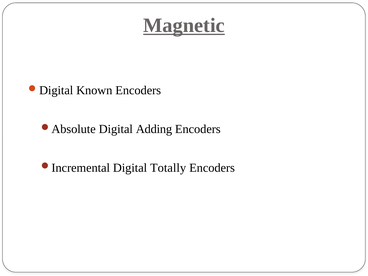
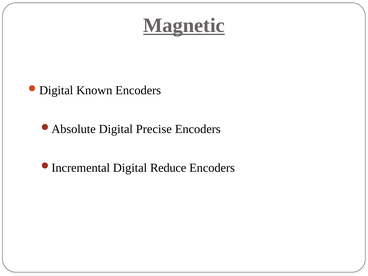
Adding: Adding -> Precise
Totally: Totally -> Reduce
